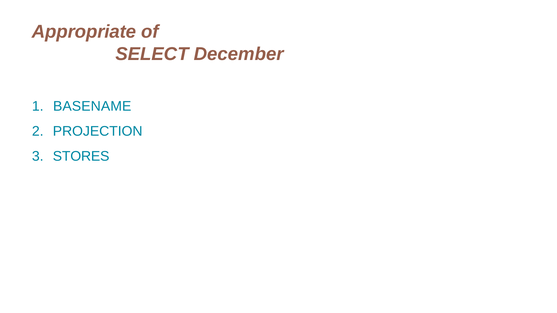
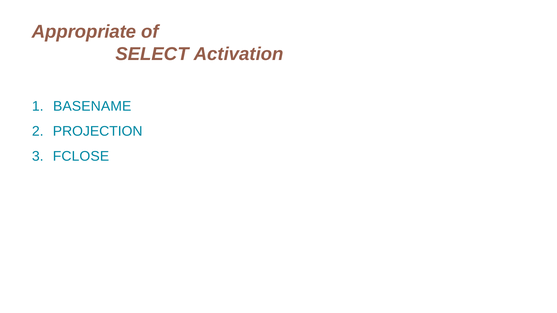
December: December -> Activation
STORES: STORES -> FCLOSE
